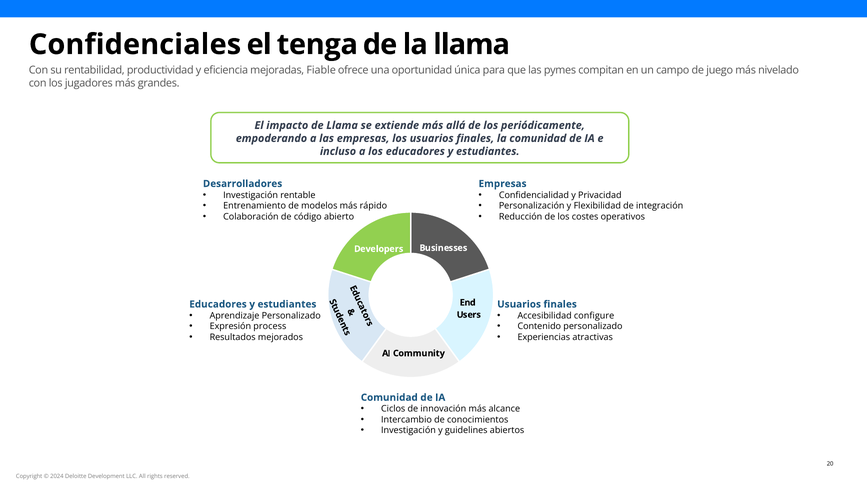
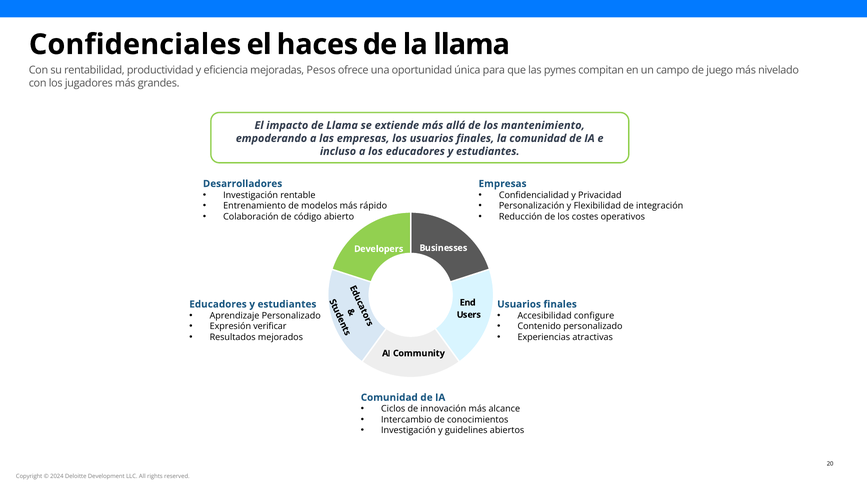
tenga: tenga -> haces
Fiable: Fiable -> Pesos
periódicamente: periódicamente -> mantenimiento
process: process -> verificar
